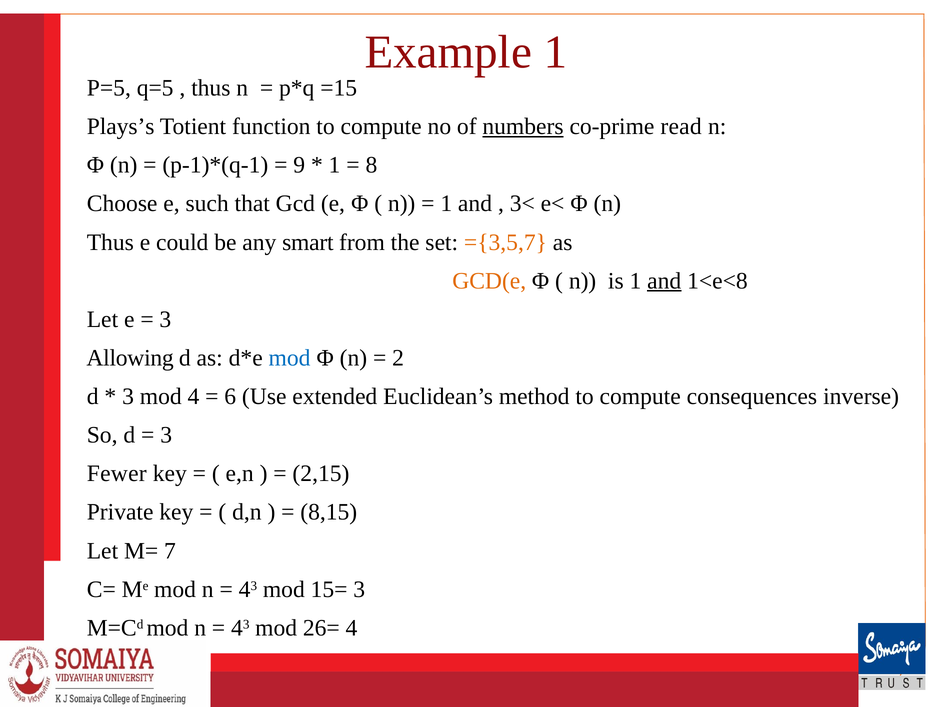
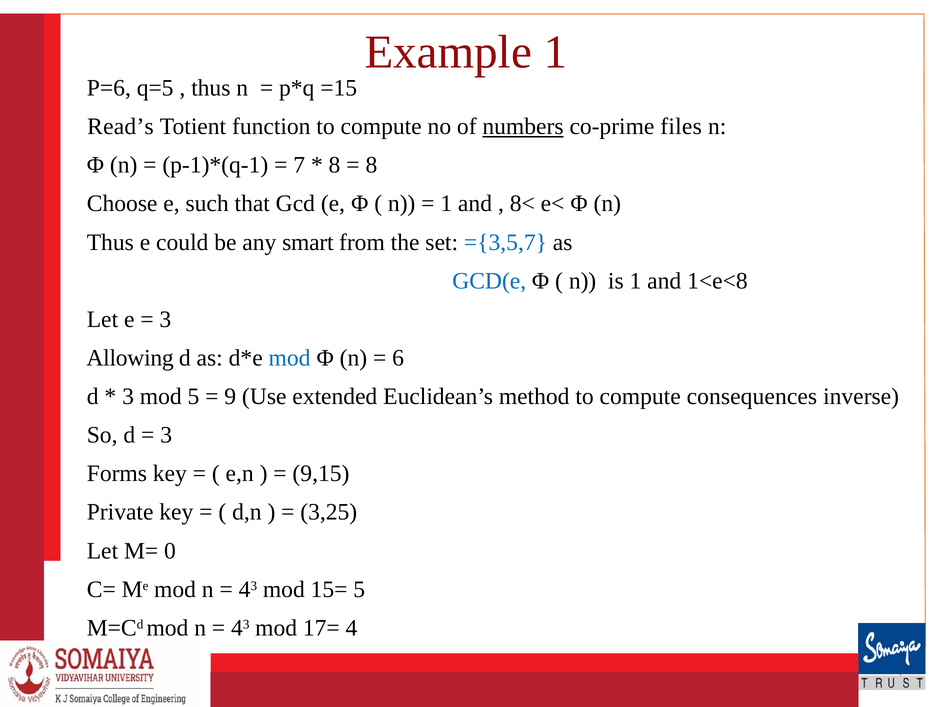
P=5: P=5 -> P=6
Plays’s: Plays’s -> Read’s
read: read -> files
9: 9 -> 7
1 at (335, 165): 1 -> 8
3<: 3< -> 8<
={3,5,7 colour: orange -> blue
GCD(e colour: orange -> blue
and at (664, 281) underline: present -> none
2: 2 -> 6
mod 4: 4 -> 5
6: 6 -> 9
Fewer: Fewer -> Forms
2,15: 2,15 -> 9,15
8,15: 8,15 -> 3,25
7: 7 -> 0
15= 3: 3 -> 5
26=: 26= -> 17=
